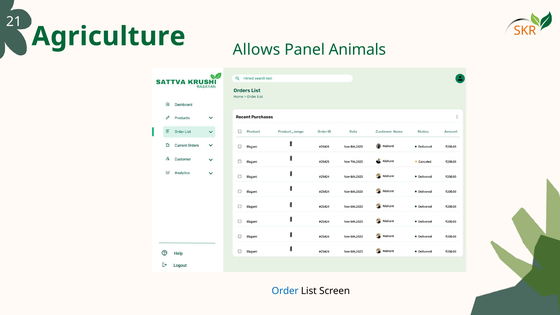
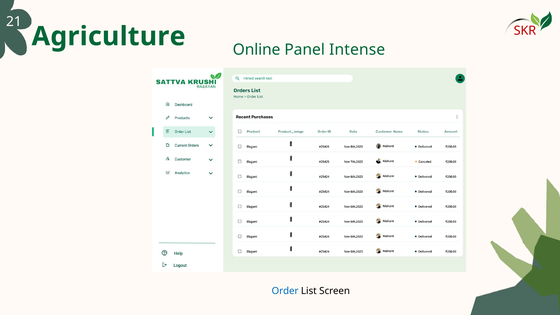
SKR colour: orange -> red
Allows: Allows -> Online
Animals: Animals -> Intense
